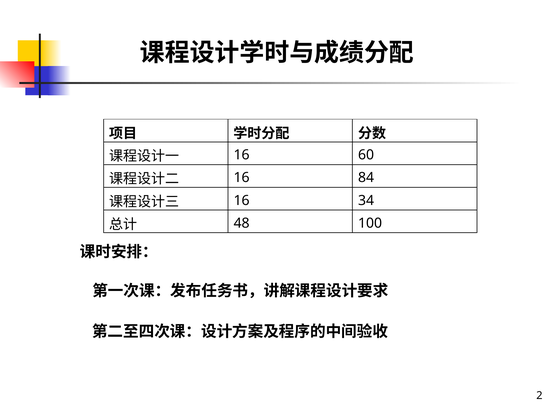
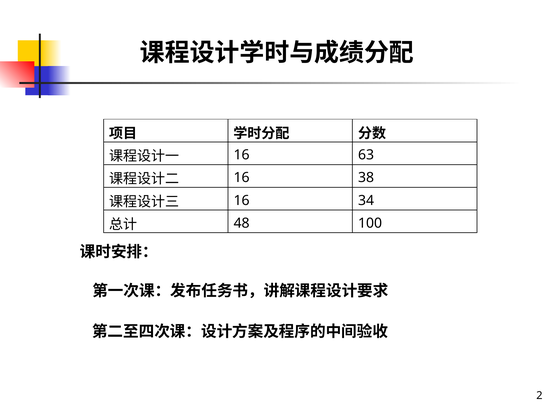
60: 60 -> 63
84: 84 -> 38
